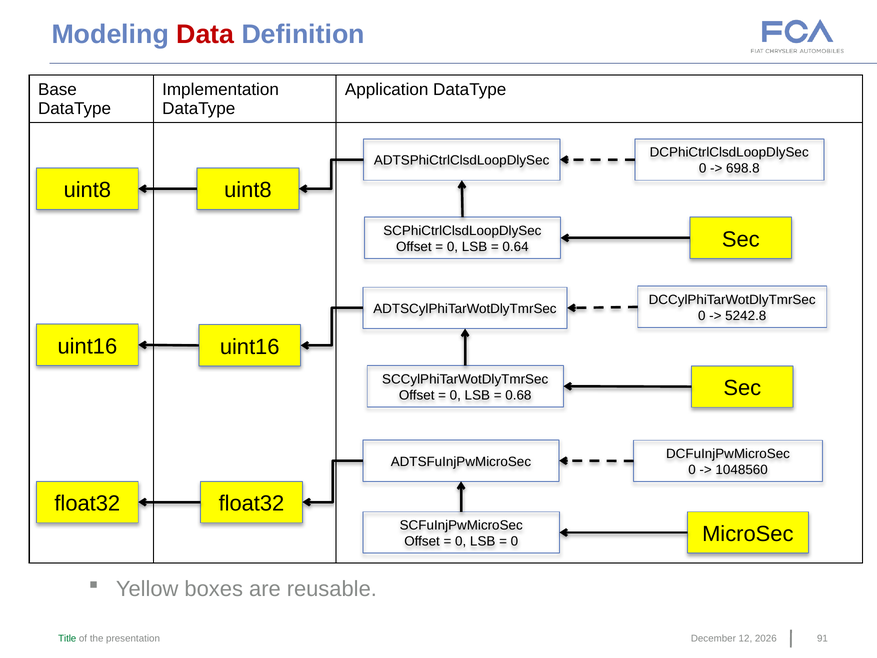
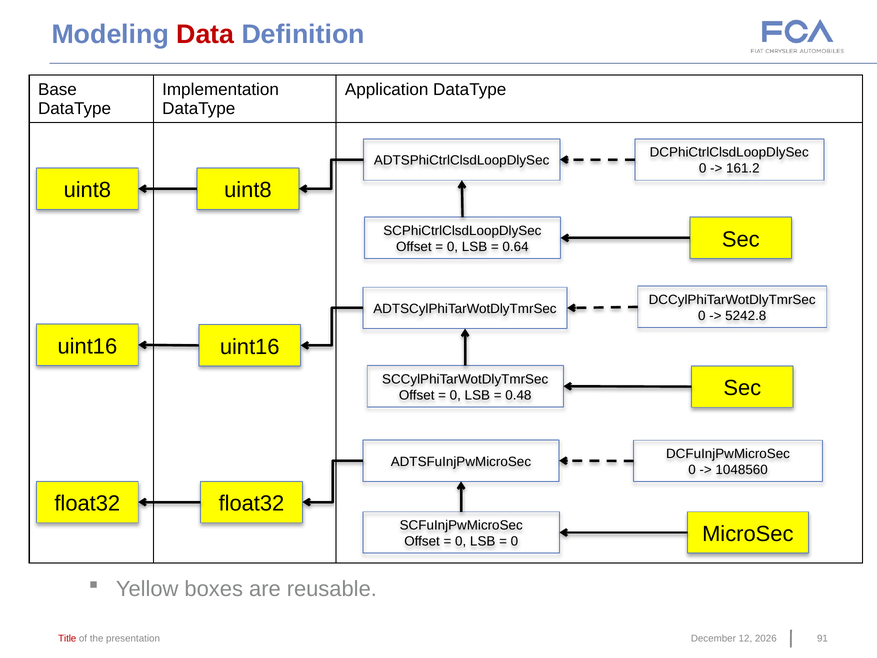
698.8: 698.8 -> 161.2
0.68: 0.68 -> 0.48
Title colour: green -> red
